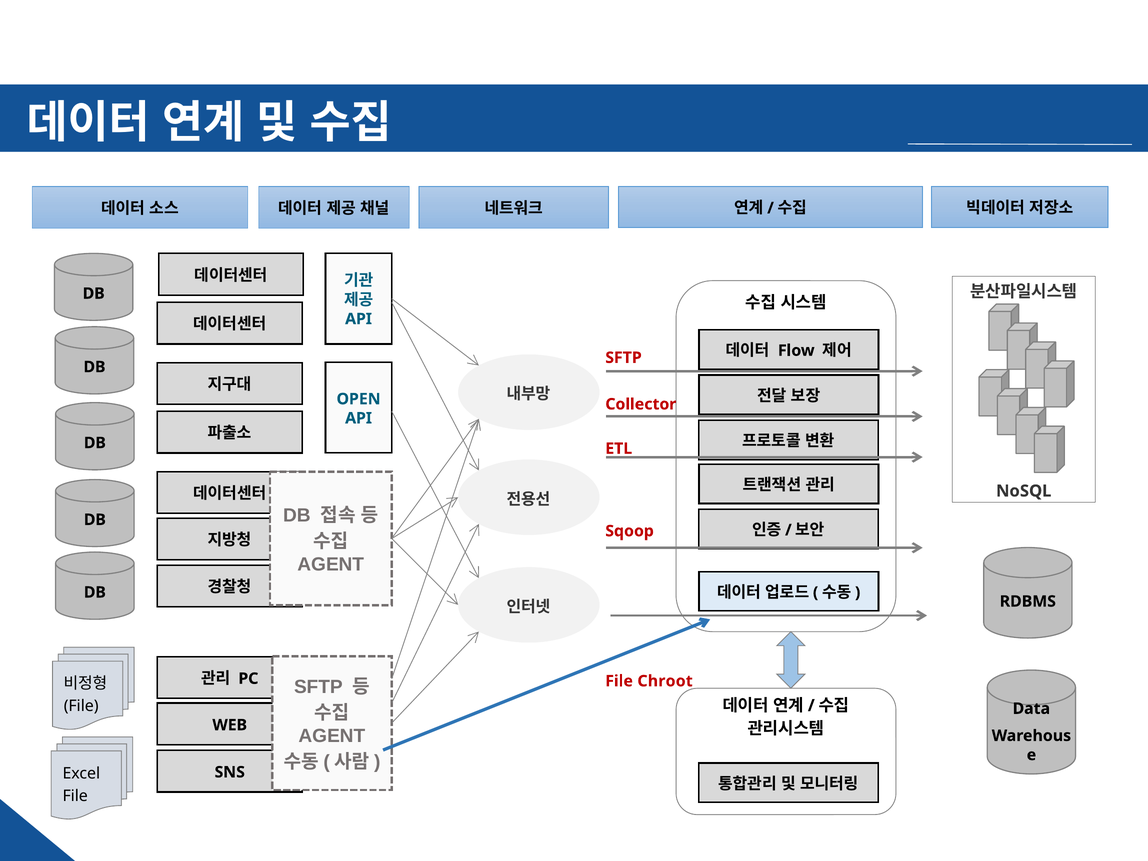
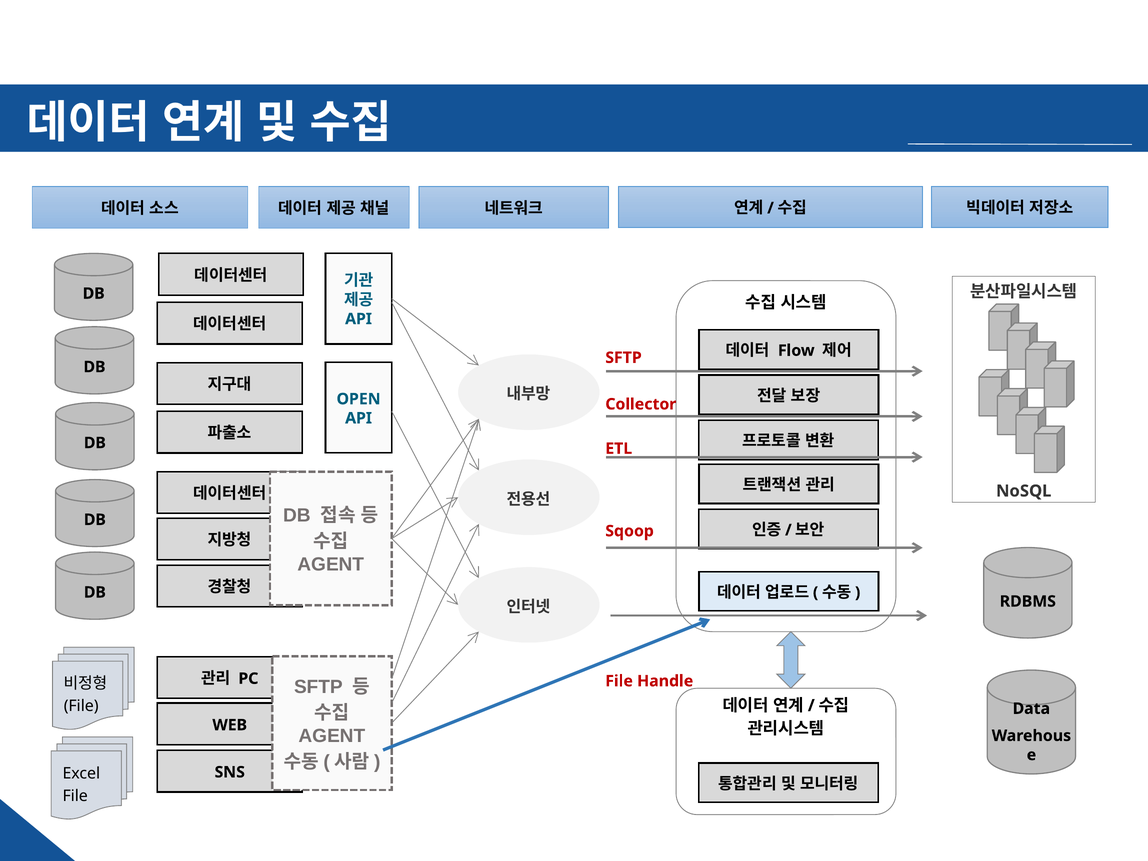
Chroot: Chroot -> Handle
